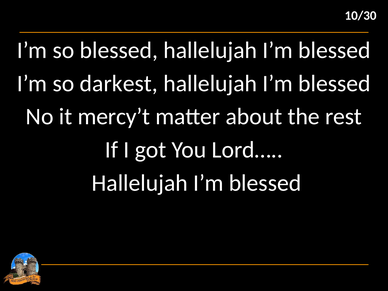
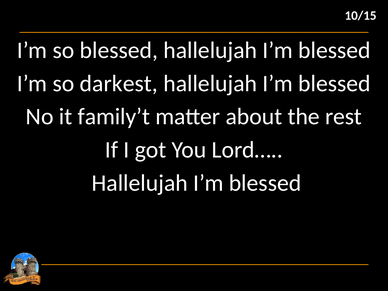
10/30: 10/30 -> 10/15
mercy’t: mercy’t -> family’t
